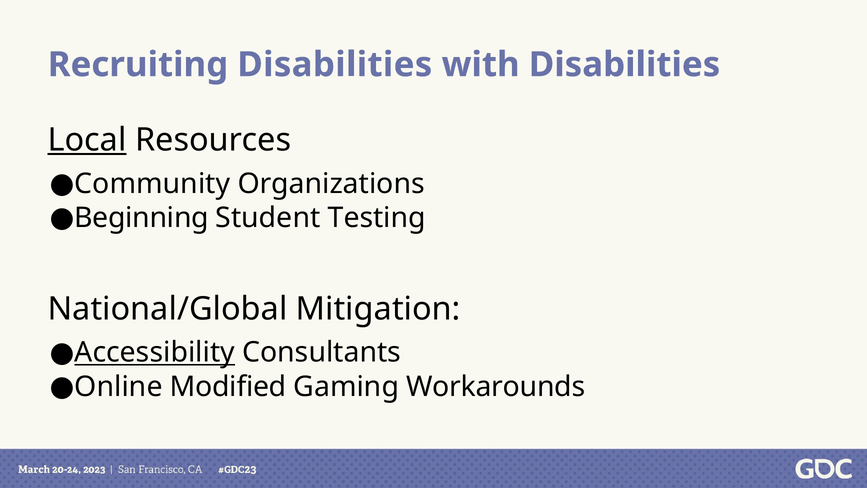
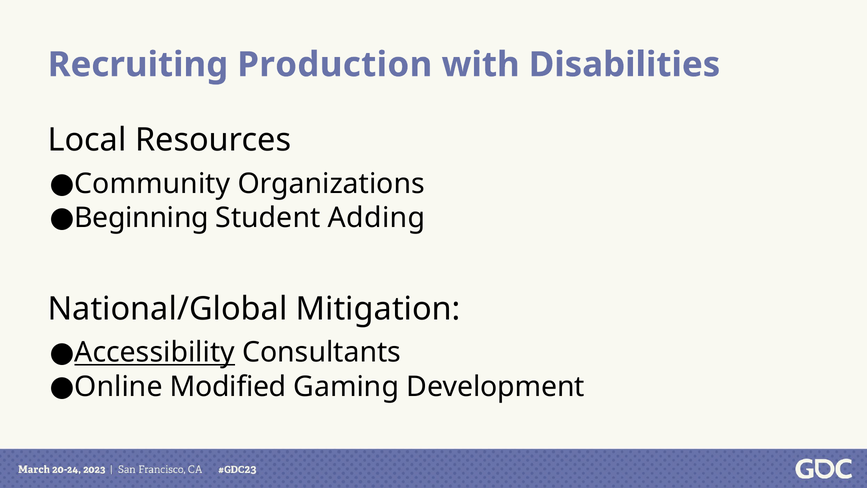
Recruiting Disabilities: Disabilities -> Production
Local underline: present -> none
Testing: Testing -> Adding
Workarounds: Workarounds -> Development
